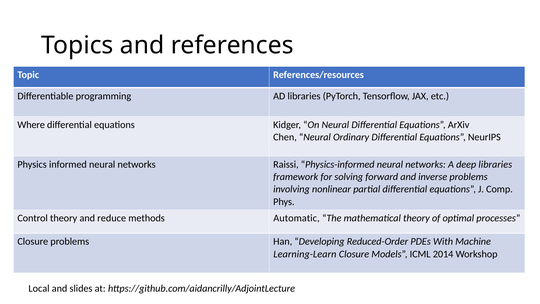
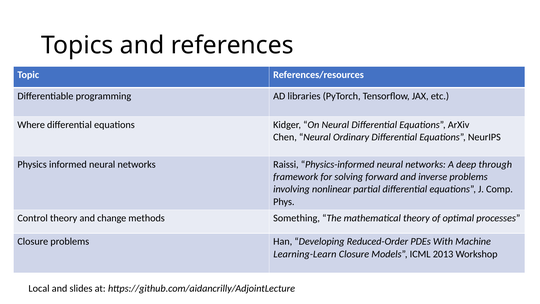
deep libraries: libraries -> through
reduce: reduce -> change
Automatic: Automatic -> Something
2014: 2014 -> 2013
